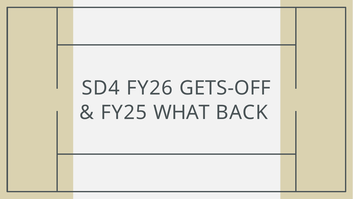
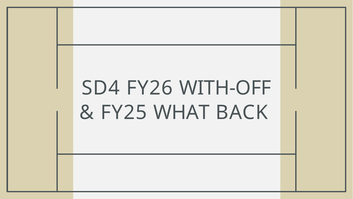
GETS-OFF: GETS-OFF -> WITH-OFF
